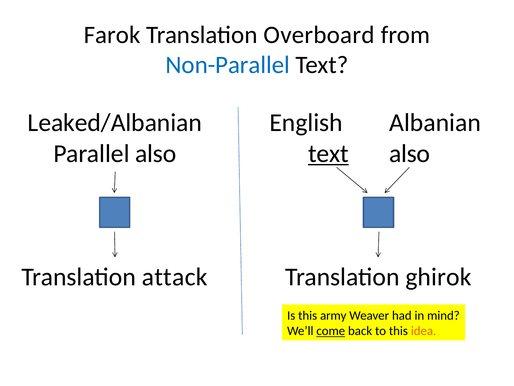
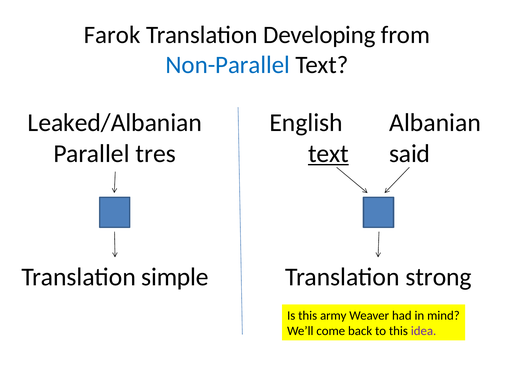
Overboard: Overboard -> Developing
Parallel also: also -> tres
also at (410, 153): also -> said
attack: attack -> simple
ghirok: ghirok -> strong
come underline: present -> none
idea colour: orange -> purple
